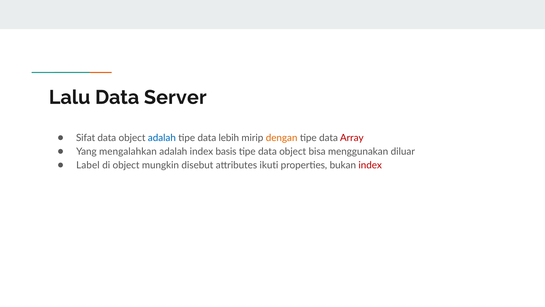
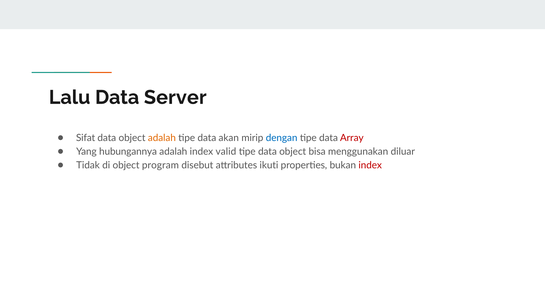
adalah at (162, 138) colour: blue -> orange
lebih: lebih -> akan
dengan colour: orange -> blue
mengalahkan: mengalahkan -> hubungannya
basis: basis -> valid
Label: Label -> Tidak
mungkin: mungkin -> program
